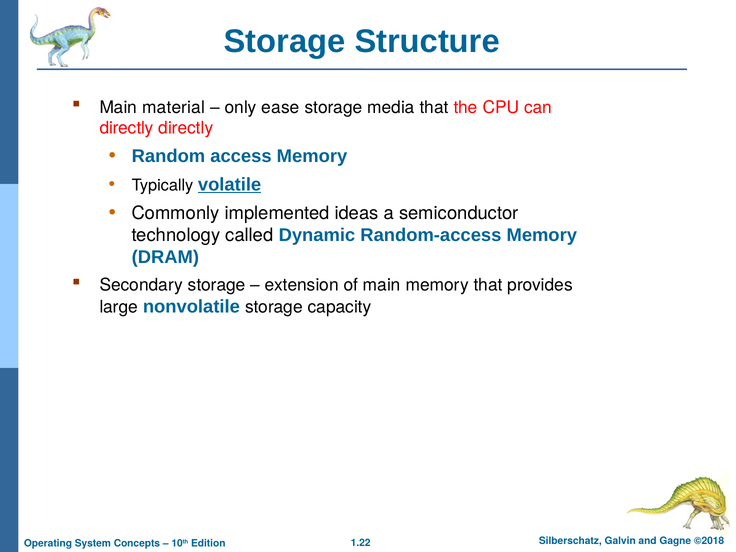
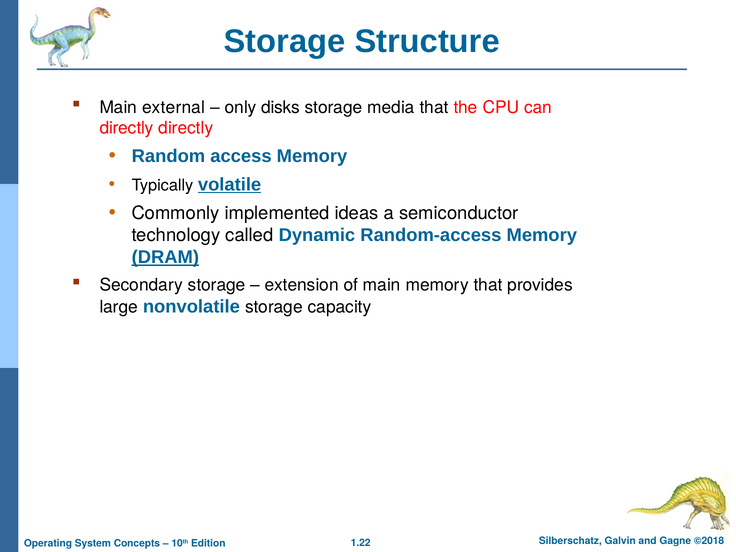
material: material -> external
ease: ease -> disks
DRAM underline: none -> present
